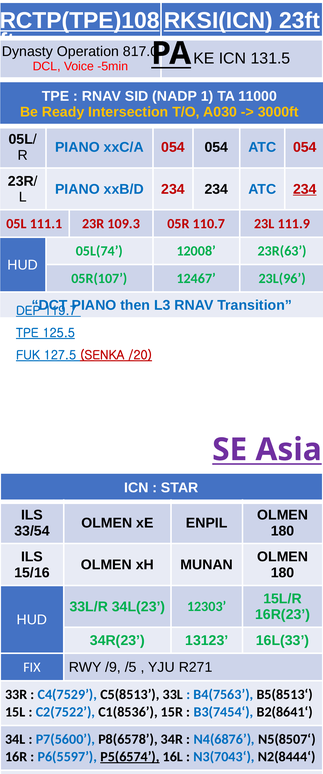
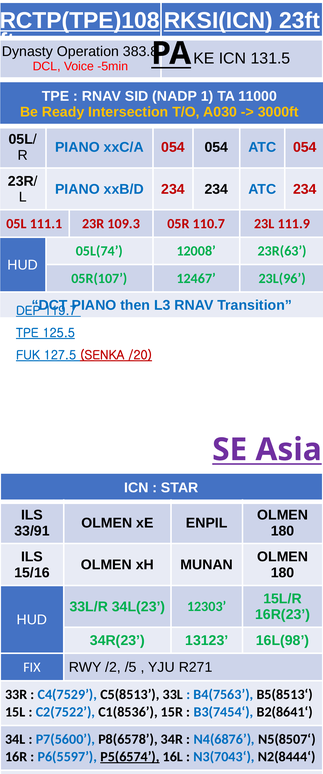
817.0: 817.0 -> 383.8
234 at (305, 189) underline: present -> none
33/54: 33/54 -> 33/91
16L(33: 16L(33 -> 16L(98
/9: /9 -> /2
